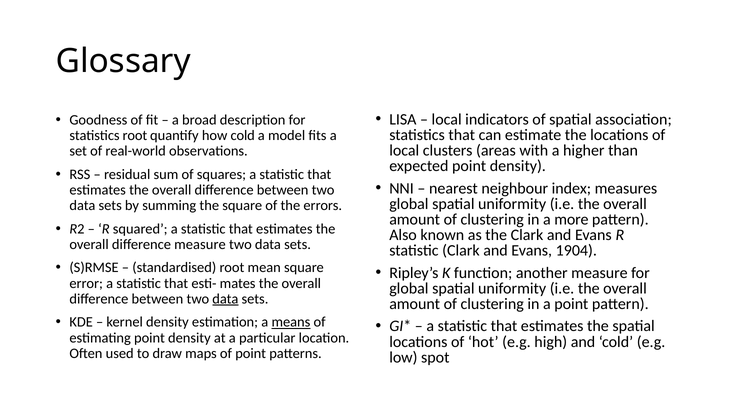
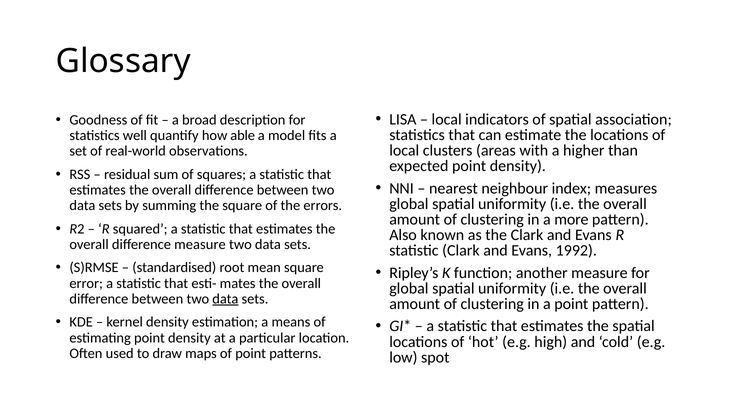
statistics root: root -> well
how cold: cold -> able
1904: 1904 -> 1992
means underline: present -> none
